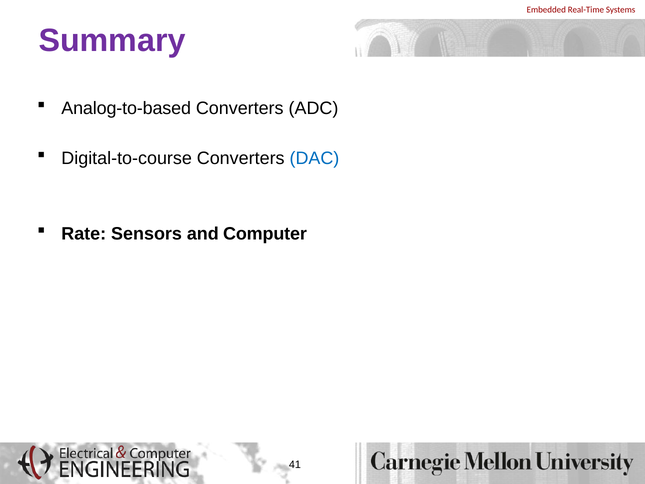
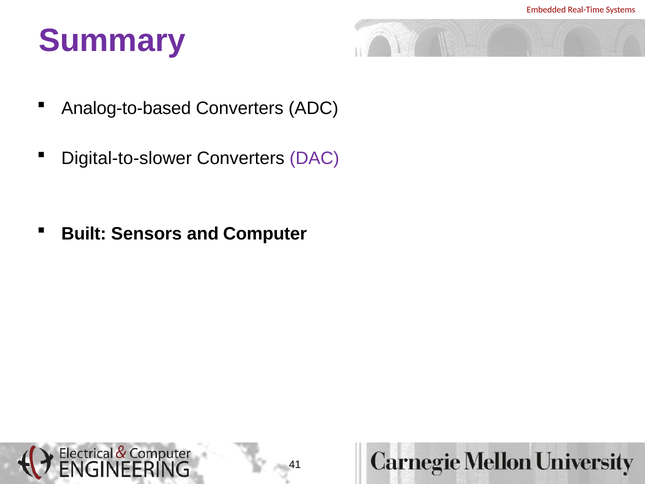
Digital-to-course: Digital-to-course -> Digital-to-slower
DAC colour: blue -> purple
Rate: Rate -> Built
